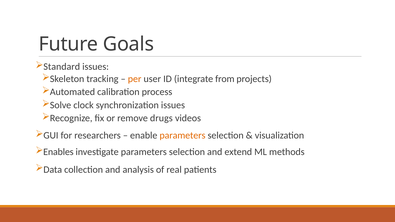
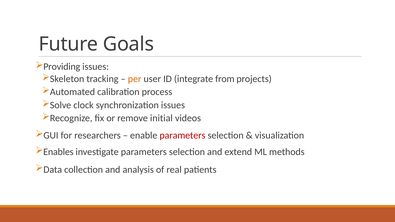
Standard: Standard -> Providing
drugs: drugs -> initial
parameters at (182, 136) colour: orange -> red
